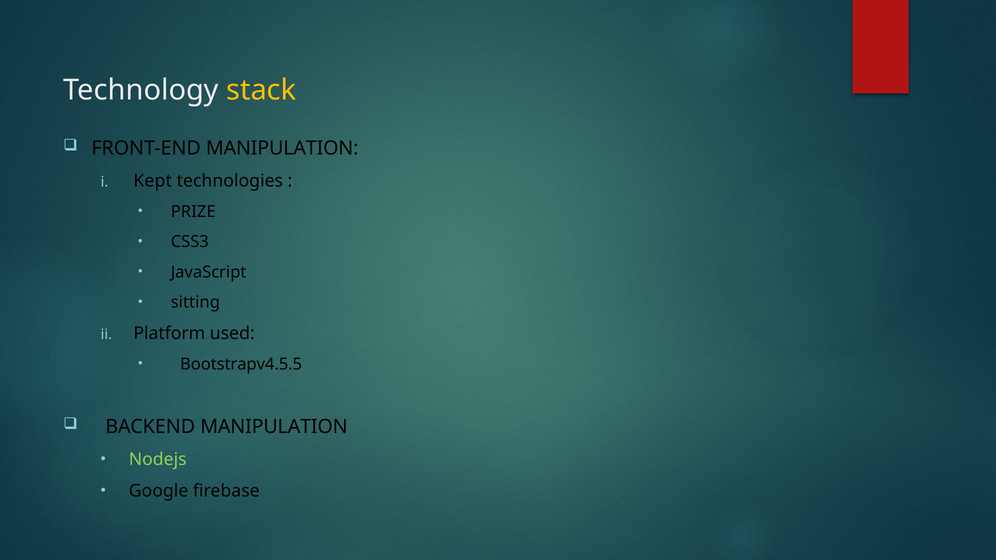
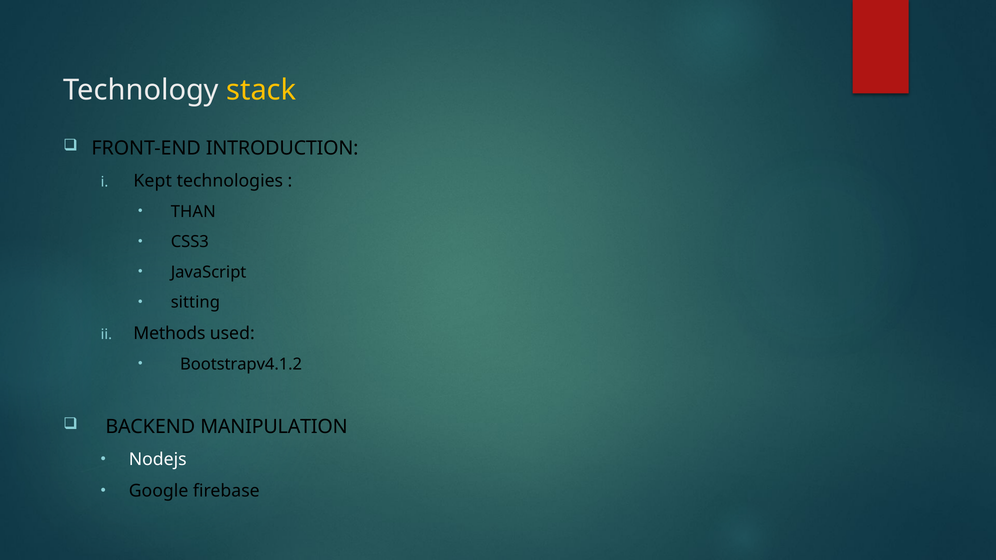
FRONT-END MANIPULATION: MANIPULATION -> INTRODUCTION
PRIZE: PRIZE -> THAN
Platform: Platform -> Methods
Bootstrapv4.5.5: Bootstrapv4.5.5 -> Bootstrapv4.1.2
Nodejs colour: light green -> white
